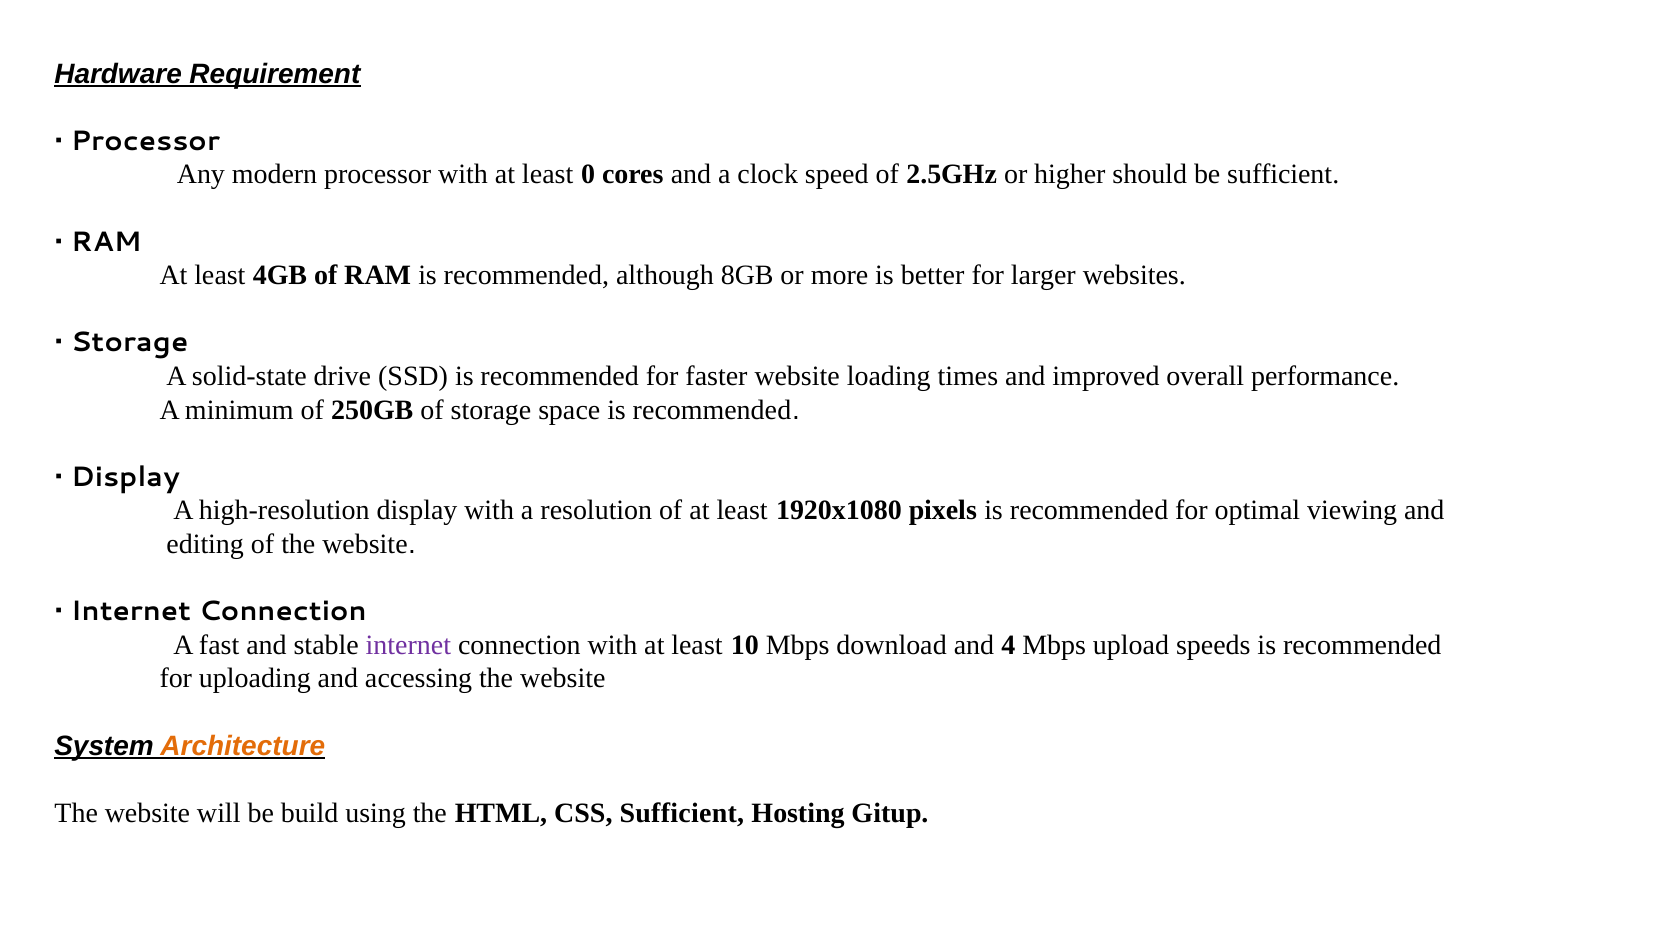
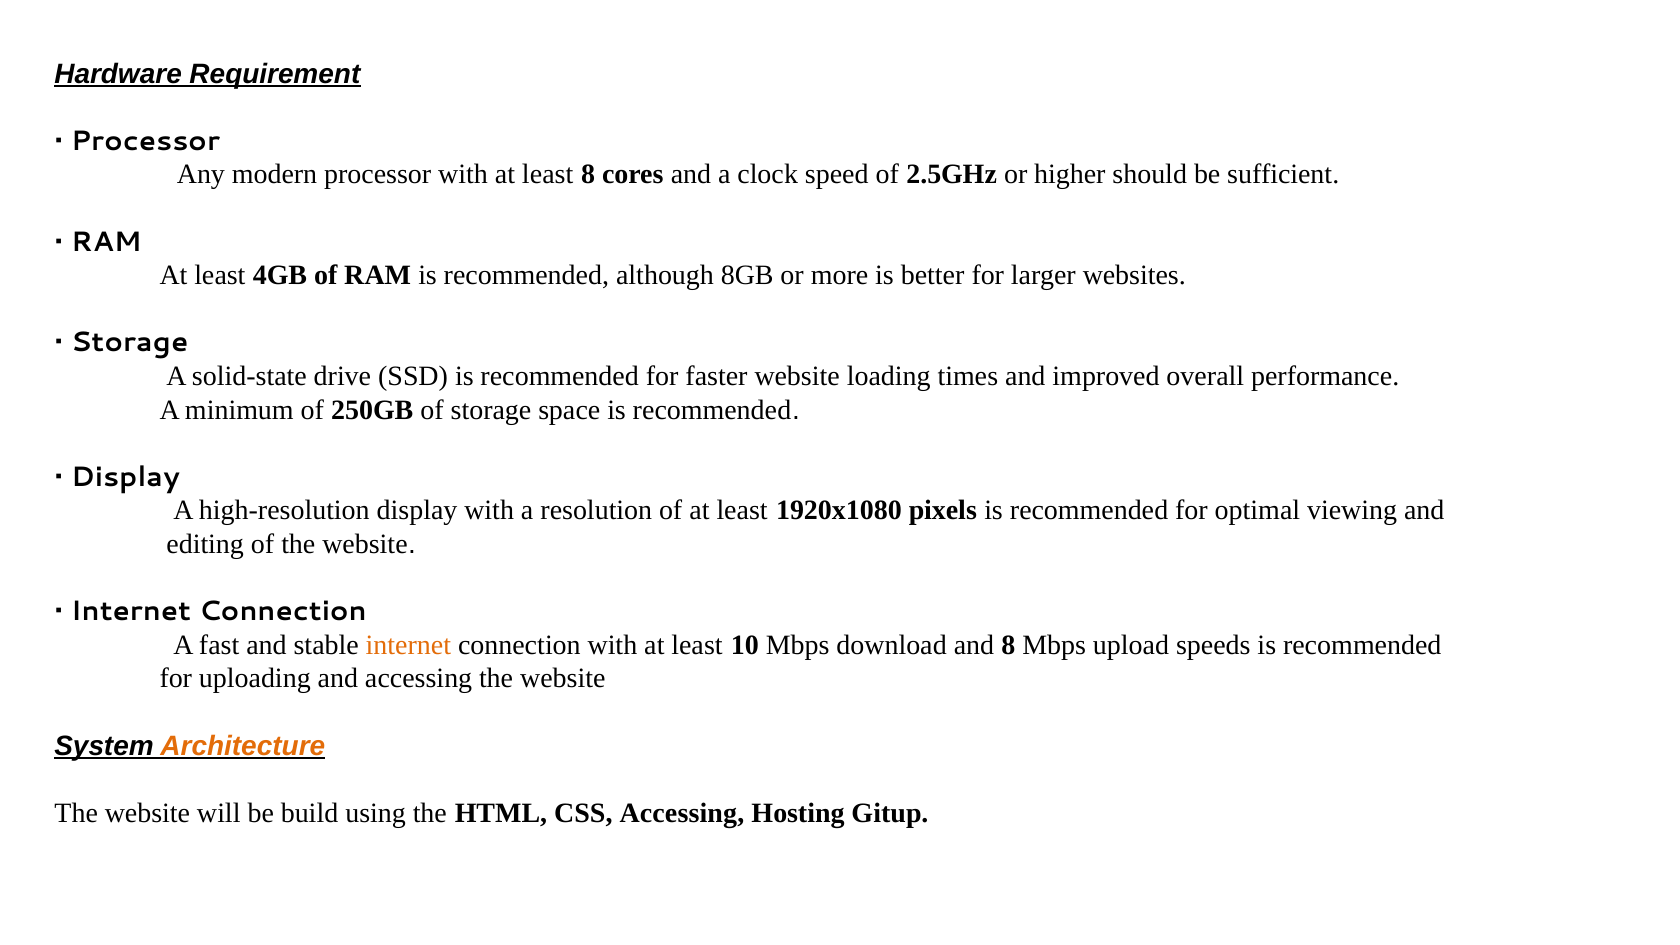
least 0: 0 -> 8
internet at (408, 645) colour: purple -> orange
and 4: 4 -> 8
CSS Sufficient: Sufficient -> Accessing
